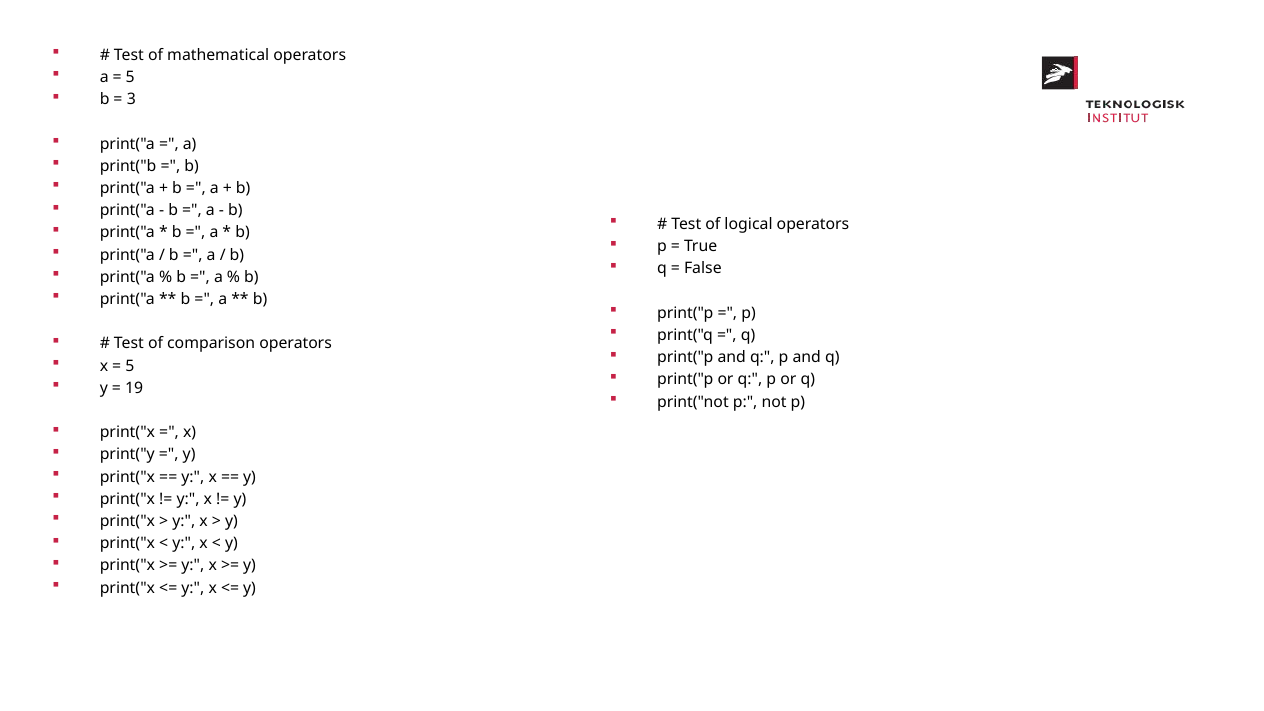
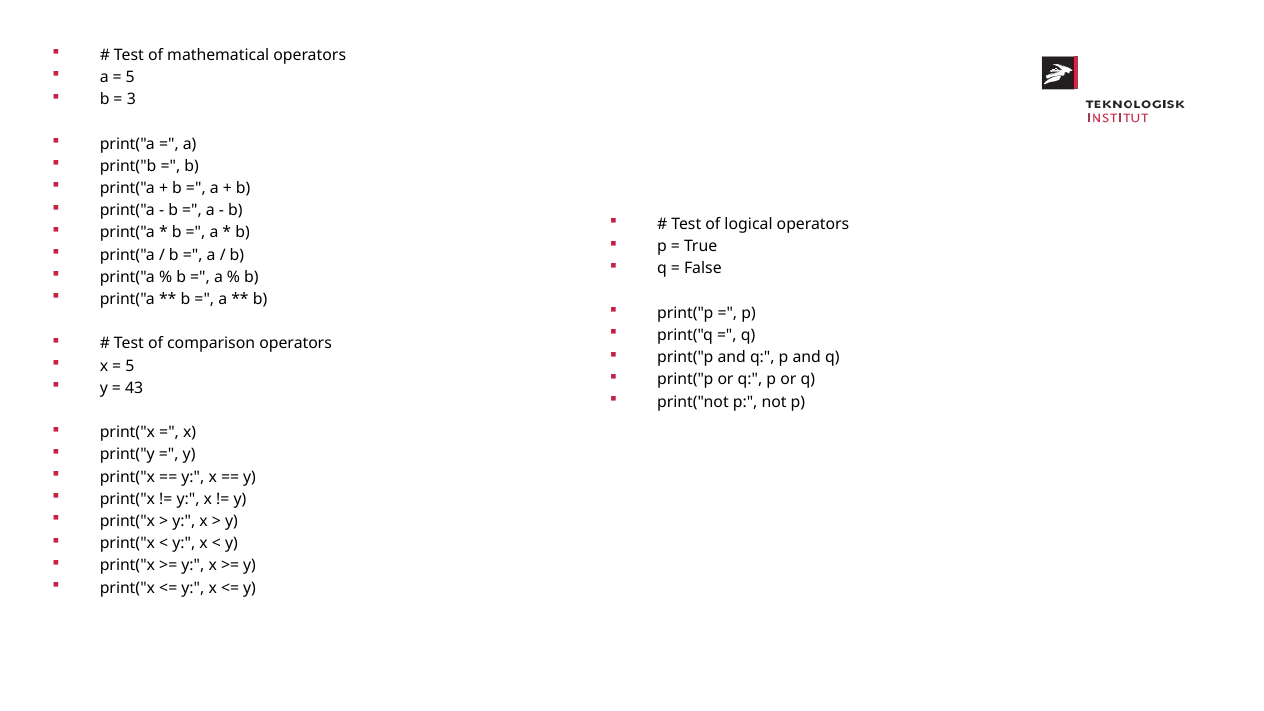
19: 19 -> 43
